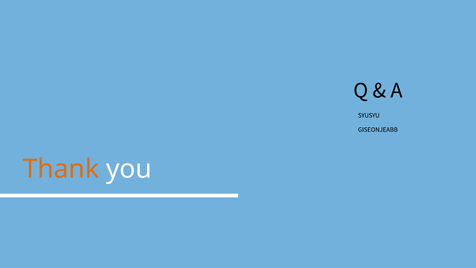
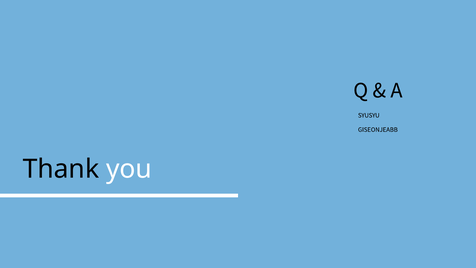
Thank colour: orange -> black
